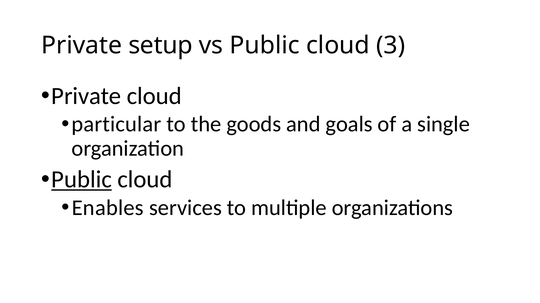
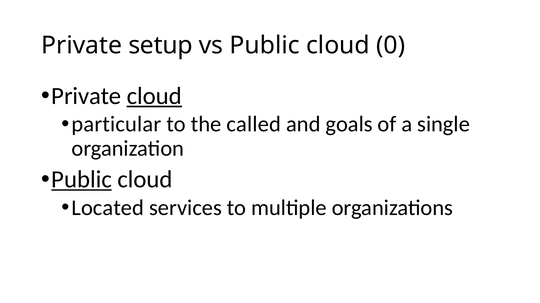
3: 3 -> 0
cloud at (154, 96) underline: none -> present
goods: goods -> called
Enables: Enables -> Located
